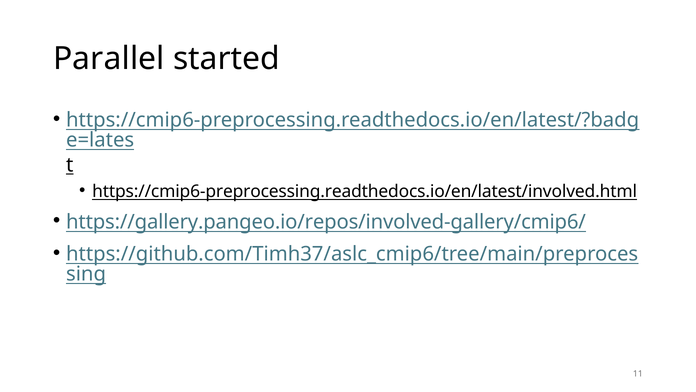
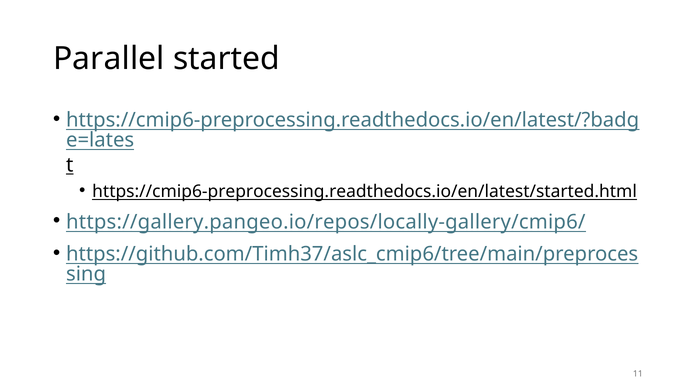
https://cmip6-preprocessing.readthedocs.io/en/latest/involved.html: https://cmip6-preprocessing.readthedocs.io/en/latest/involved.html -> https://cmip6-preprocessing.readthedocs.io/en/latest/started.html
https://gallery.pangeo.io/repos/involved-gallery/cmip6/: https://gallery.pangeo.io/repos/involved-gallery/cmip6/ -> https://gallery.pangeo.io/repos/locally-gallery/cmip6/
